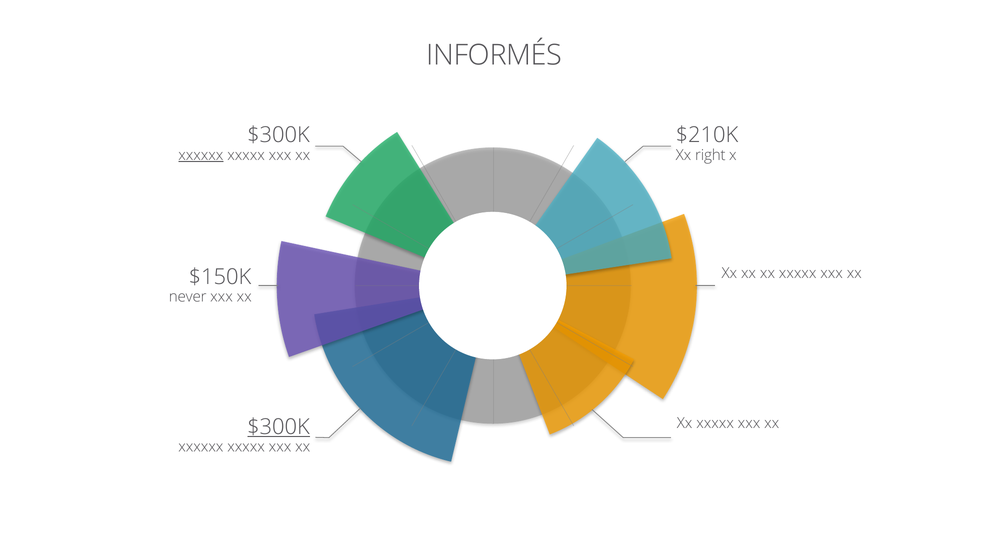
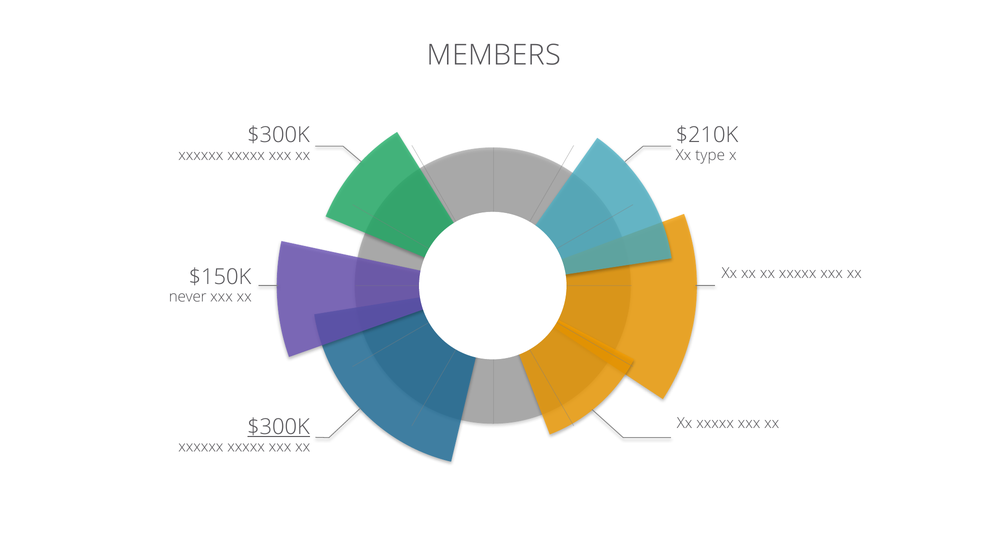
INFORMÉS: INFORMÉS -> MEMBERS
xxxxxx at (201, 155) underline: present -> none
right: right -> type
